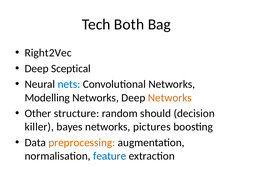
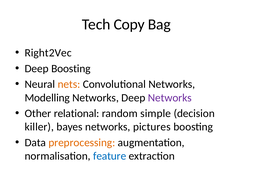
Both: Both -> Copy
Deep Sceptical: Sceptical -> Boosting
nets colour: blue -> orange
Networks at (170, 98) colour: orange -> purple
structure: structure -> relational
should: should -> simple
